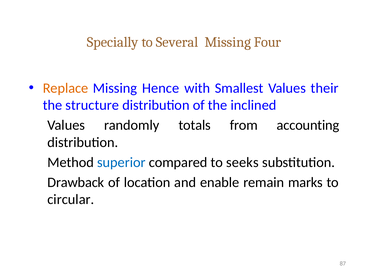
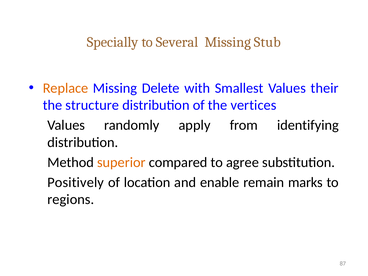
Four: Four -> Stub
Hence: Hence -> Delete
inclined: inclined -> vertices
totals: totals -> apply
accounting: accounting -> identifying
superior colour: blue -> orange
seeks: seeks -> agree
Drawback: Drawback -> Positively
circular: circular -> regions
